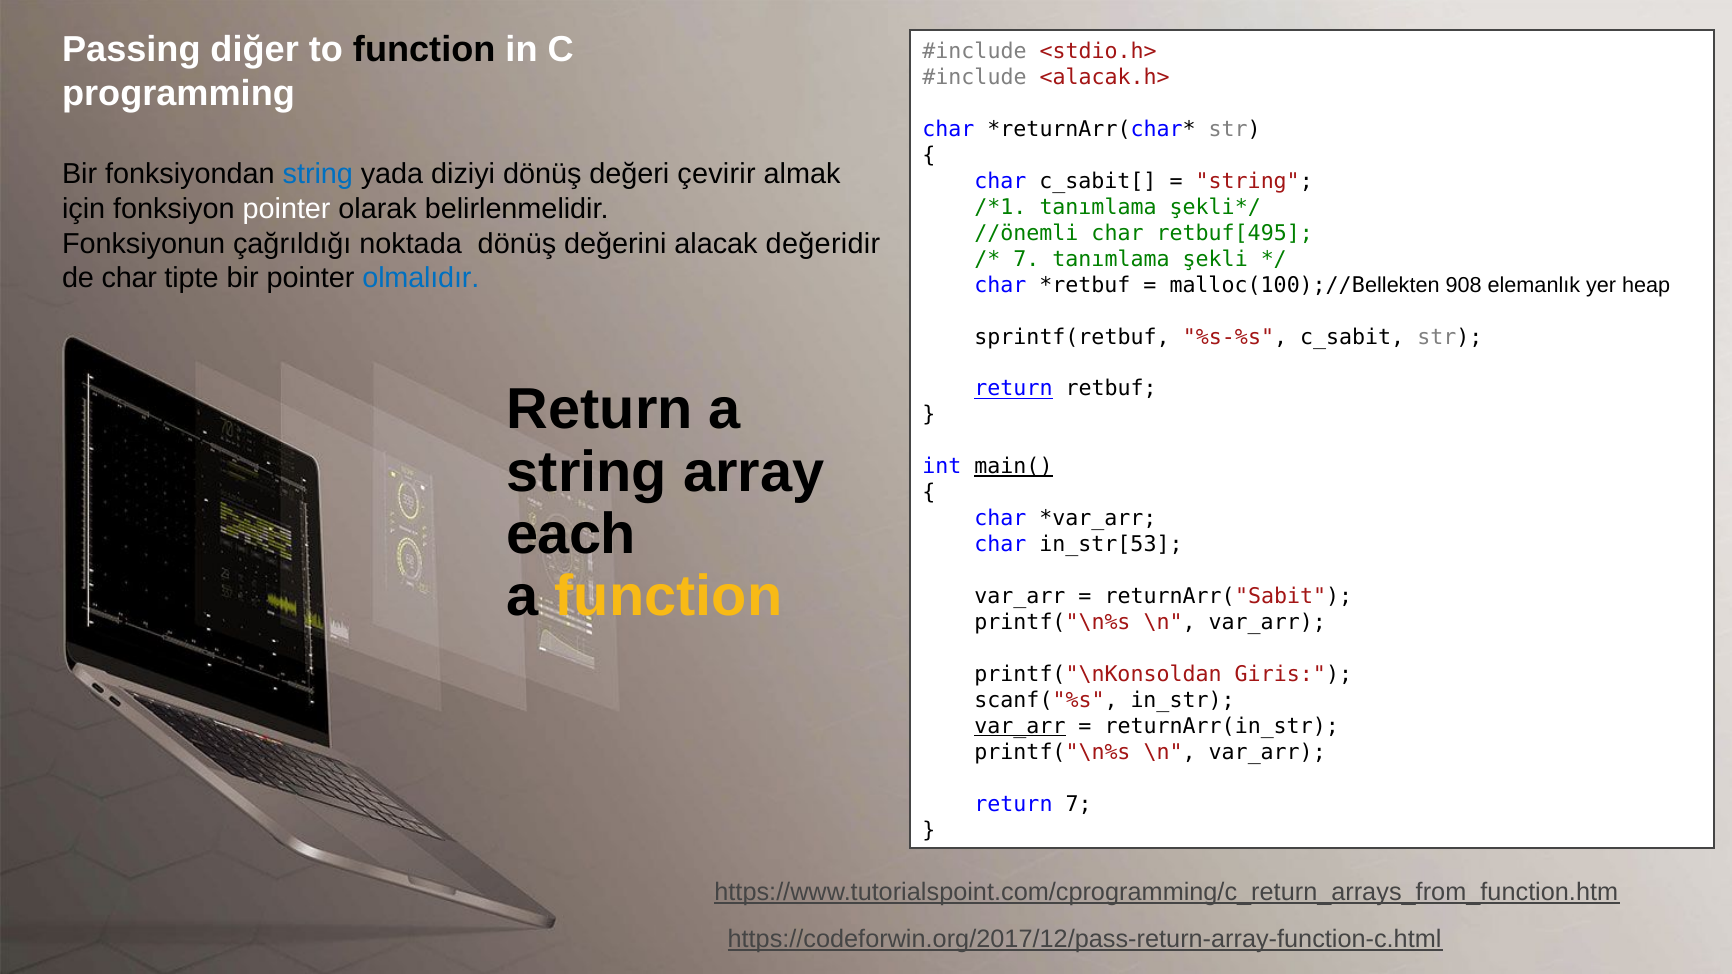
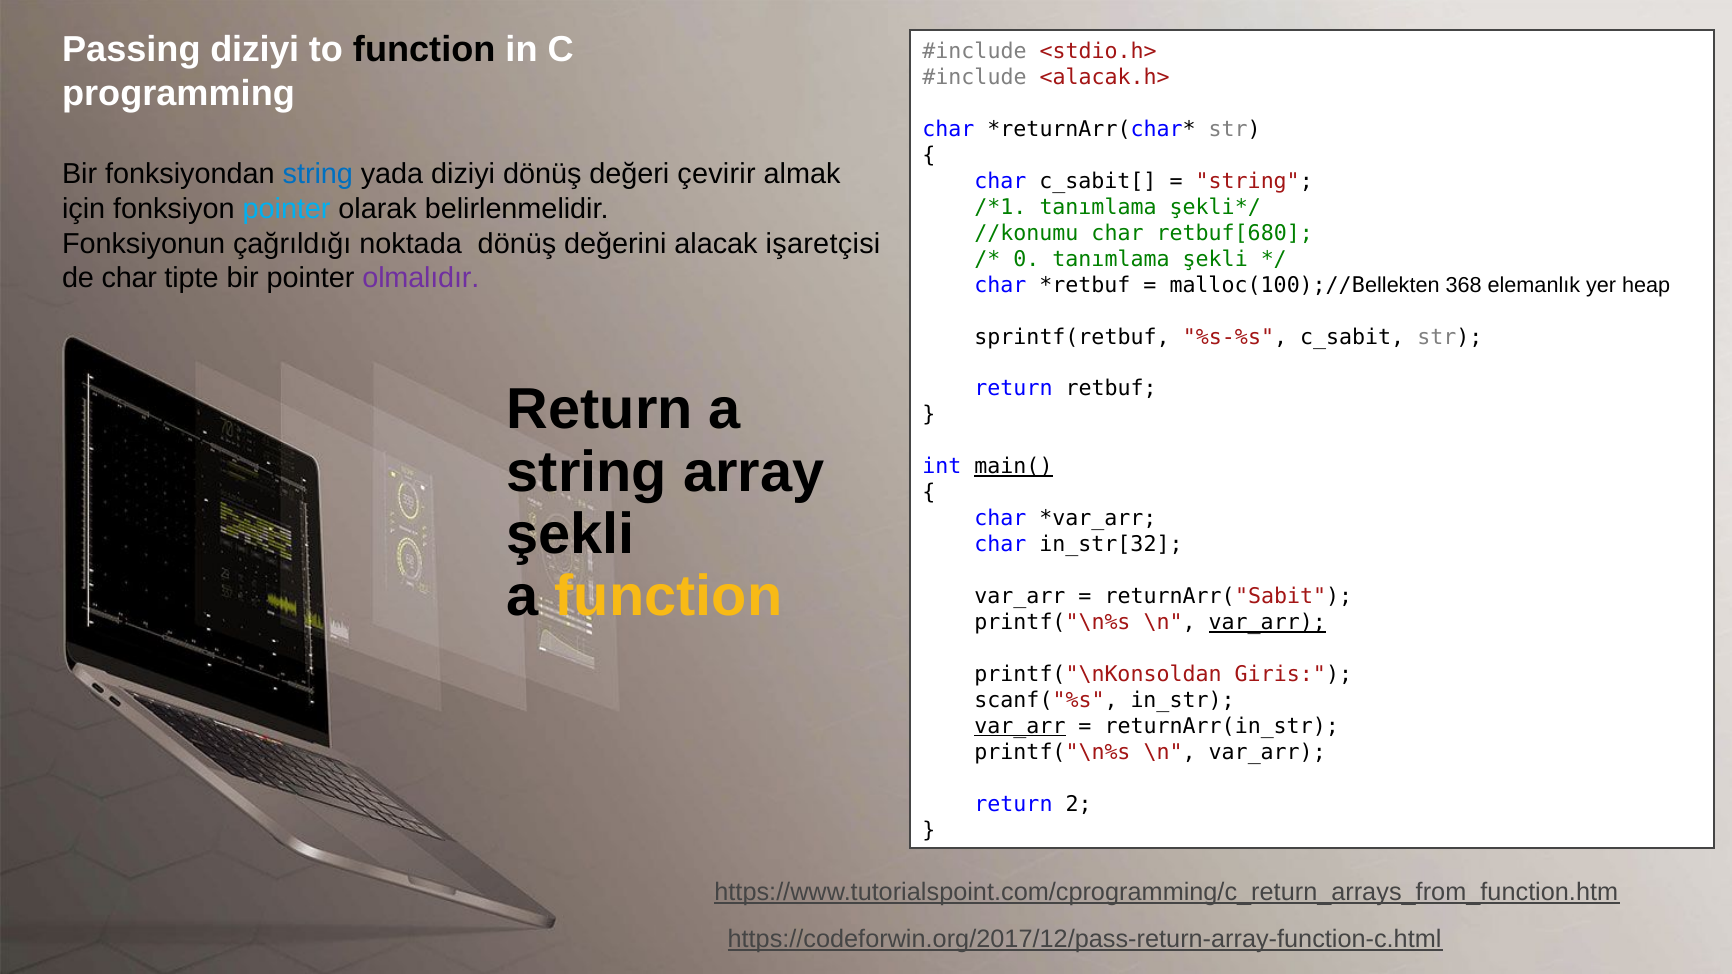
Passing diğer: diğer -> diziyi
pointer at (287, 209) colour: white -> light blue
//önemli: //önemli -> //konumu
retbuf[495: retbuf[495 -> retbuf[680
değeridir: değeridir -> işaretçisi
7 at (1026, 259): 7 -> 0
olmalıdır colour: blue -> purple
908: 908 -> 368
return at (1013, 389) underline: present -> none
each at (571, 534): each -> şekli
in_str[53: in_str[53 -> in_str[32
var_arr at (1267, 623) underline: none -> present
return 7: 7 -> 2
